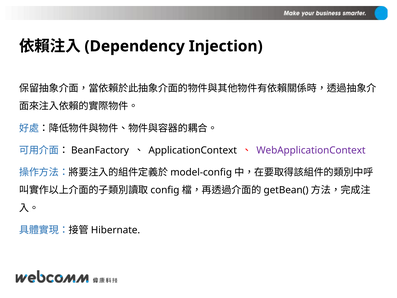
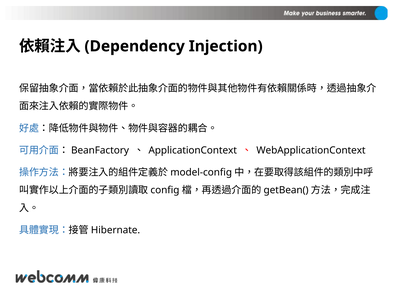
WebApplicationContext colour: purple -> black
